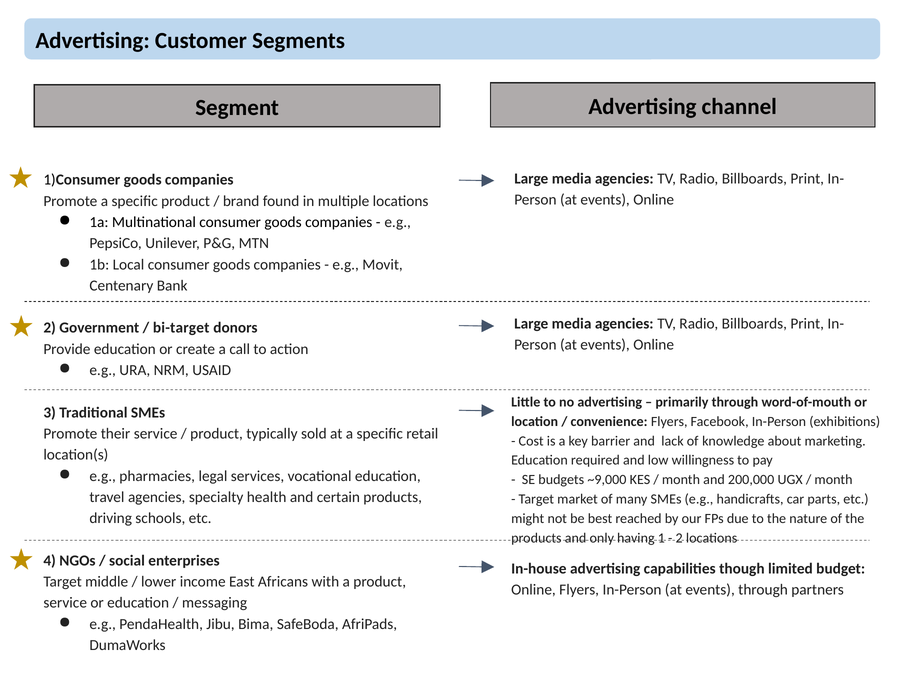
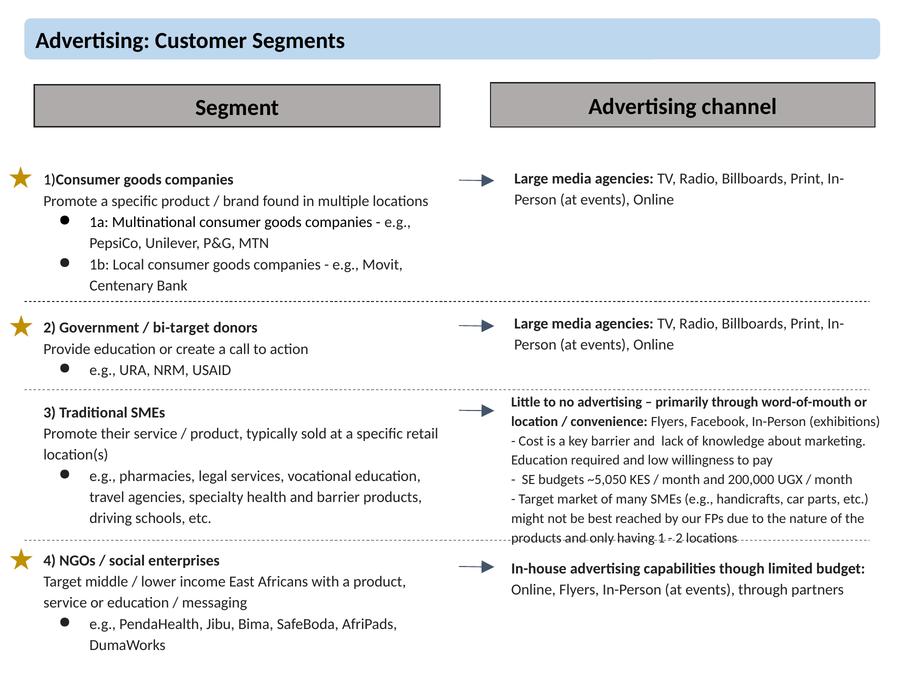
~9,000: ~9,000 -> ~5,050
and certain: certain -> barrier
